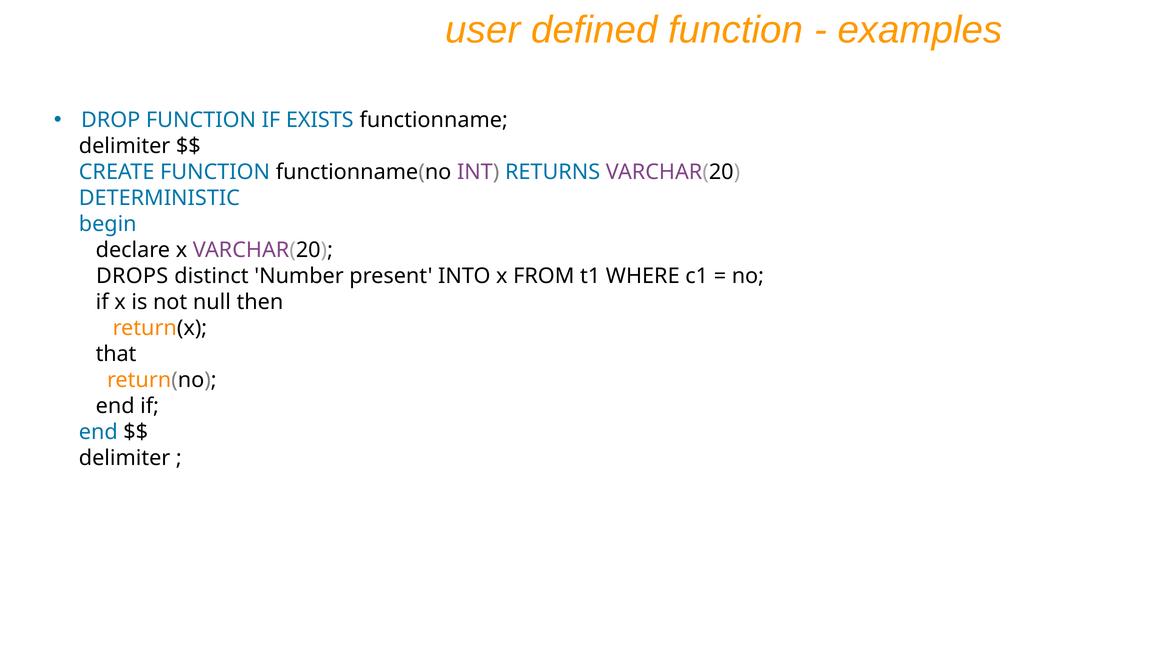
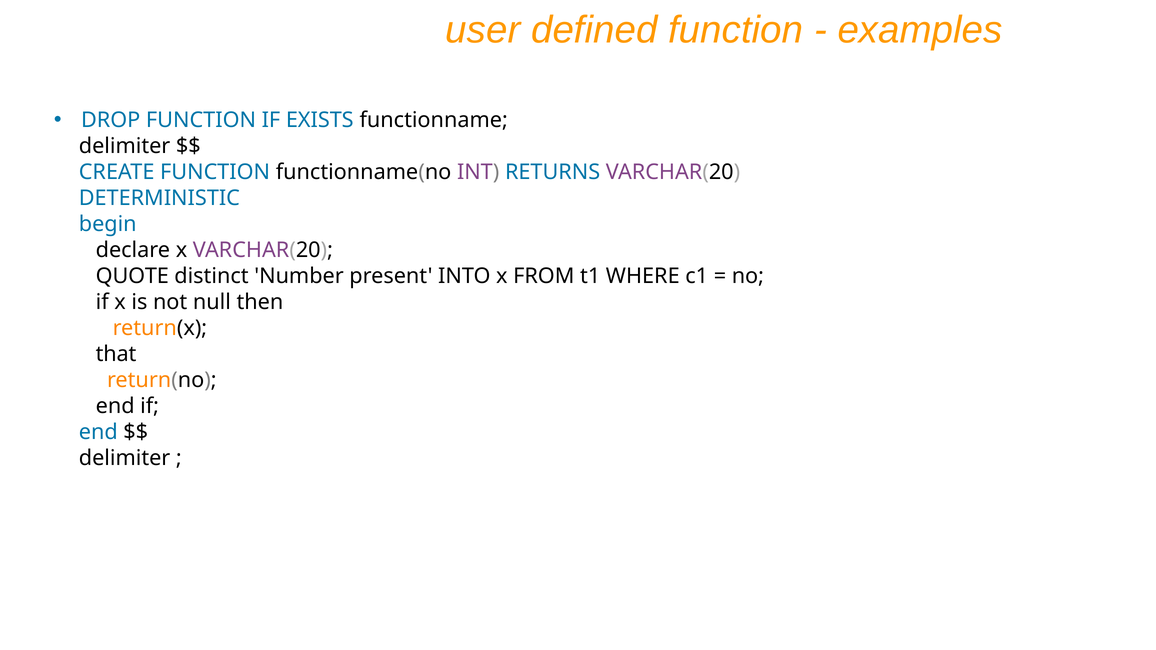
DROPS: DROPS -> QUOTE
